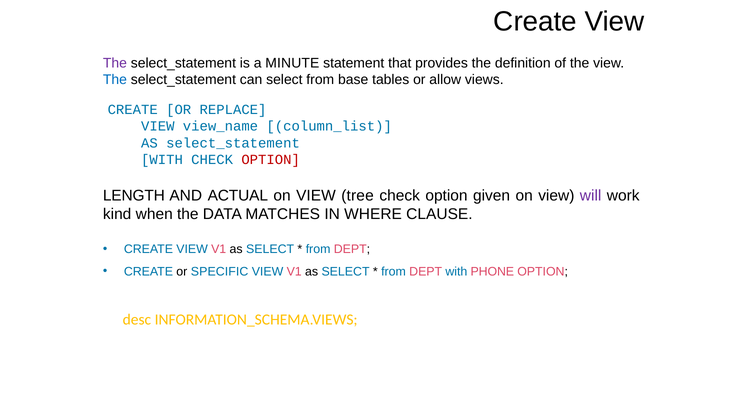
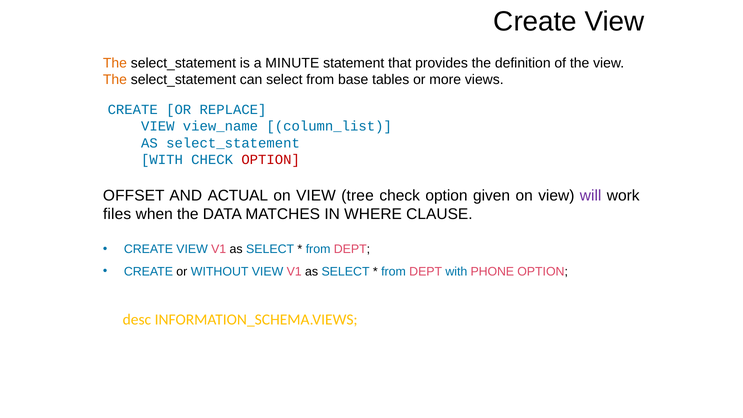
The at (115, 63) colour: purple -> orange
The at (115, 80) colour: blue -> orange
allow: allow -> more
LENGTH: LENGTH -> OFFSET
kind: kind -> files
SPECIFIC: SPECIFIC -> WITHOUT
